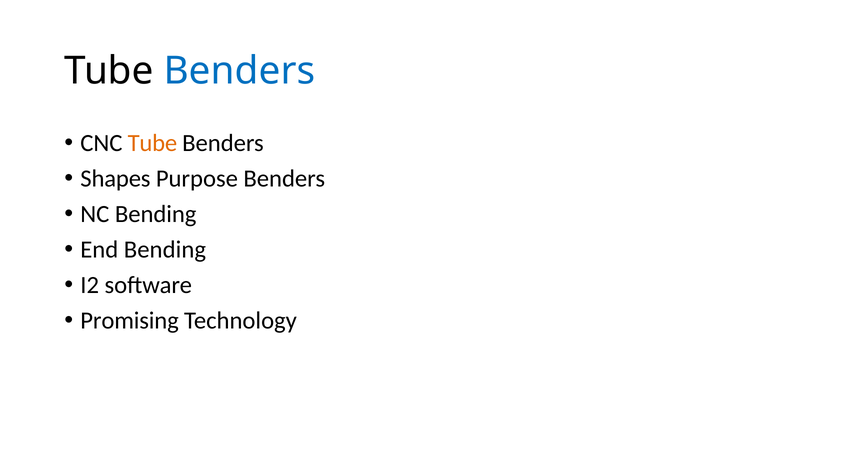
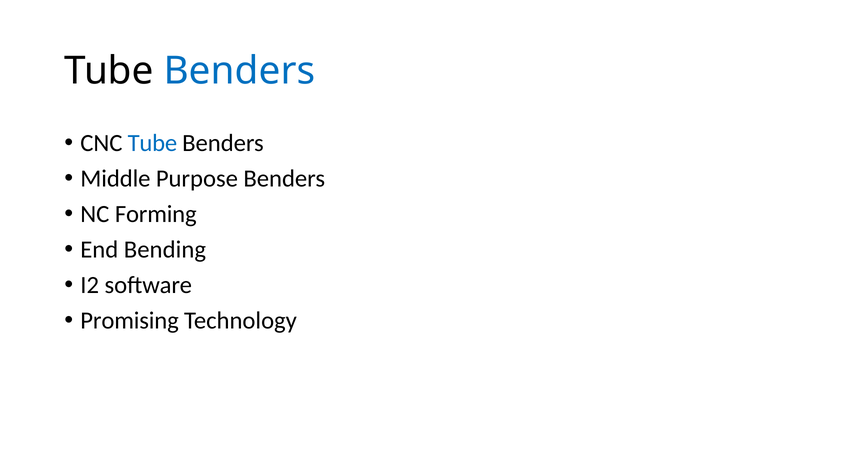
Tube at (152, 143) colour: orange -> blue
Shapes: Shapes -> Middle
NC Bending: Bending -> Forming
